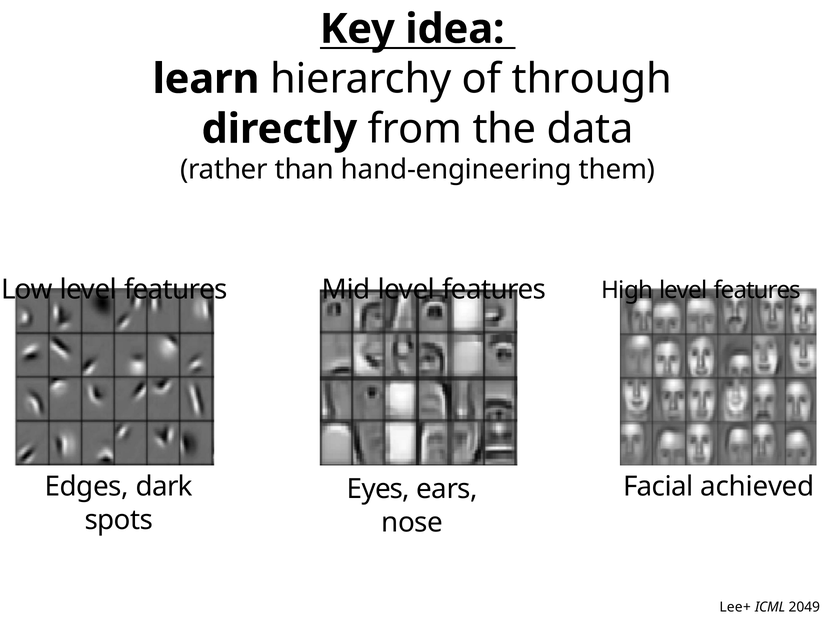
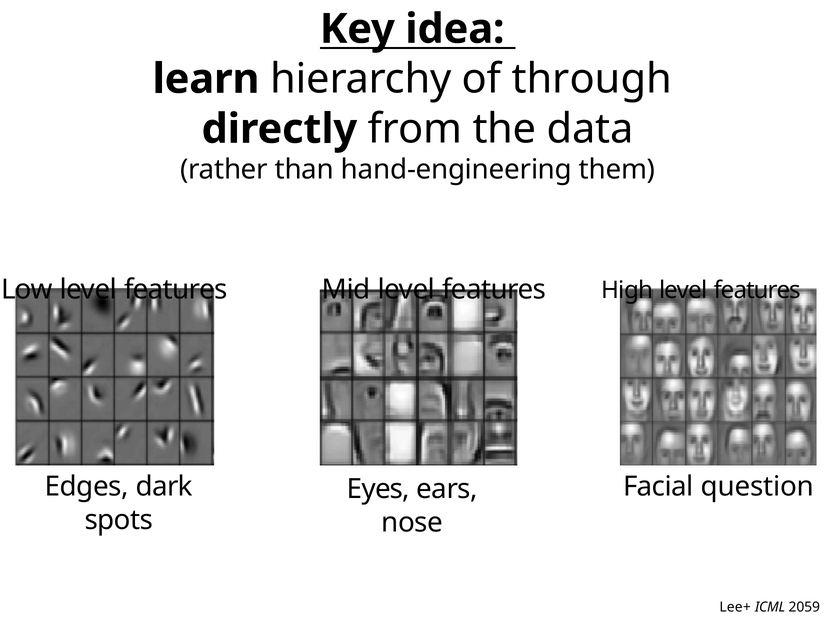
achieved: achieved -> question
2049: 2049 -> 2059
